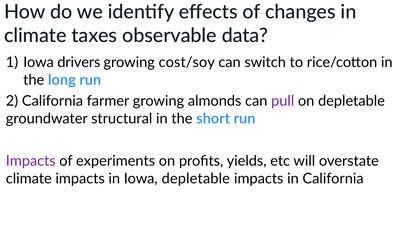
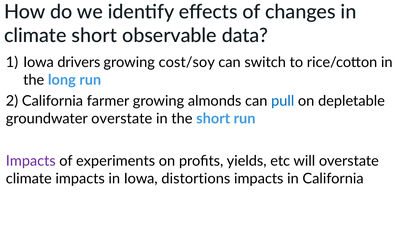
climate taxes: taxes -> short
pull colour: purple -> blue
groundwater structural: structural -> overstate
Iowa depletable: depletable -> distortions
